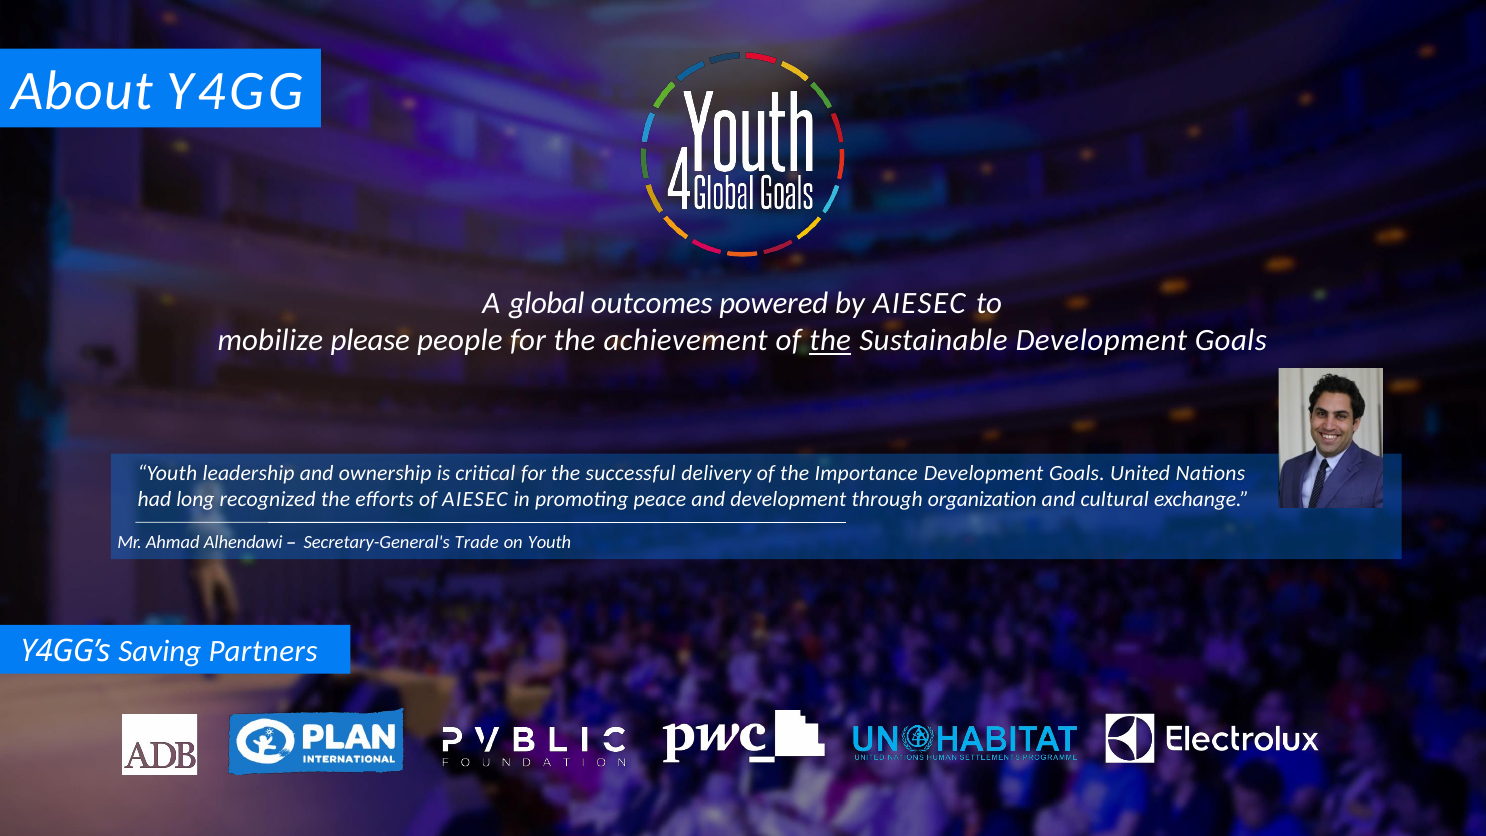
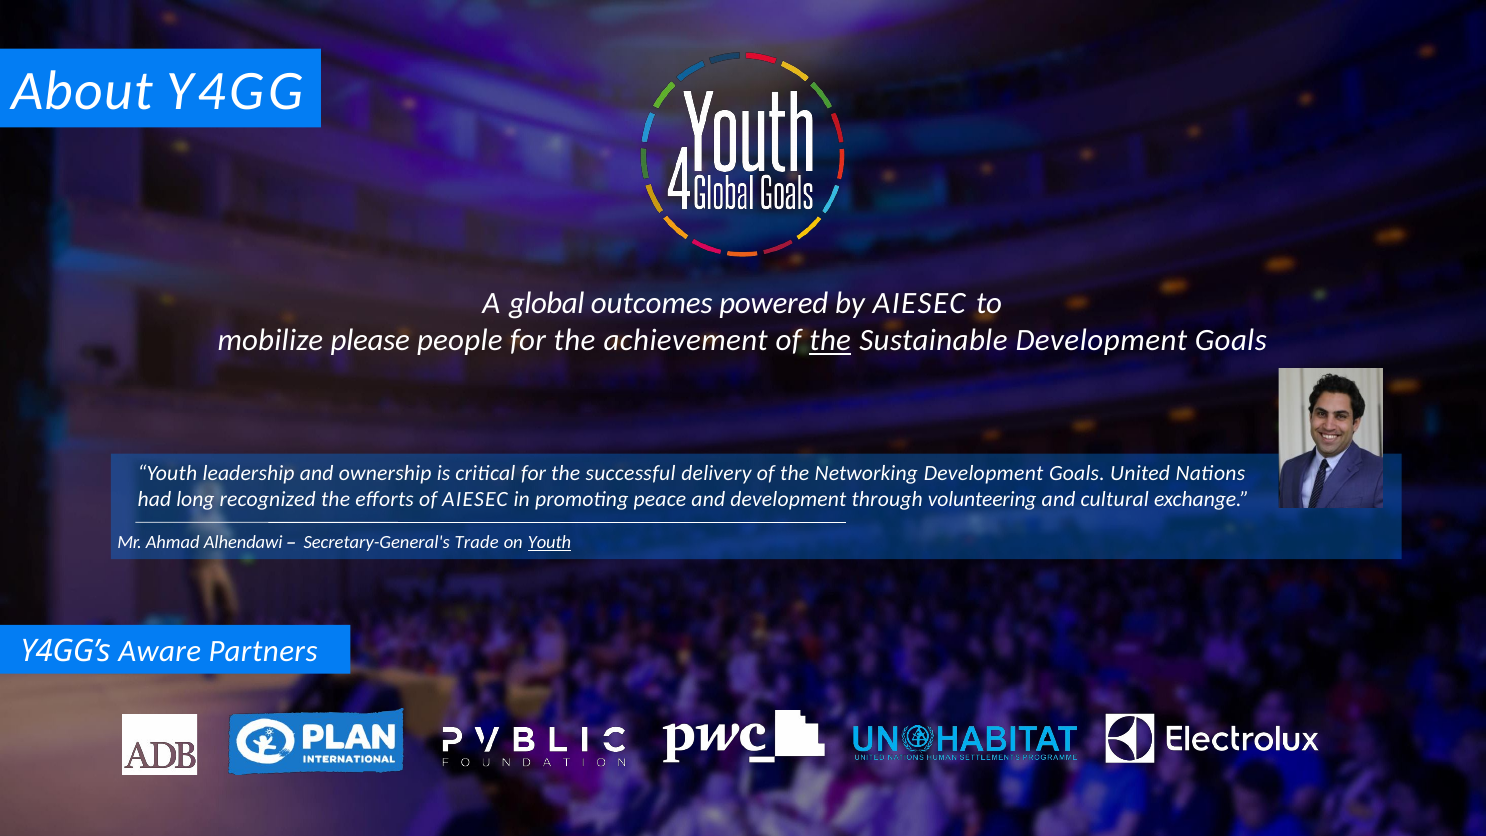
Importance: Importance -> Networking
organization: organization -> volunteering
Youth at (550, 542) underline: none -> present
Saving: Saving -> Aware
